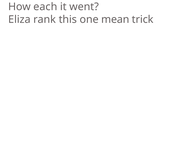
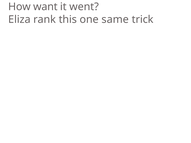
each: each -> want
mean: mean -> same
